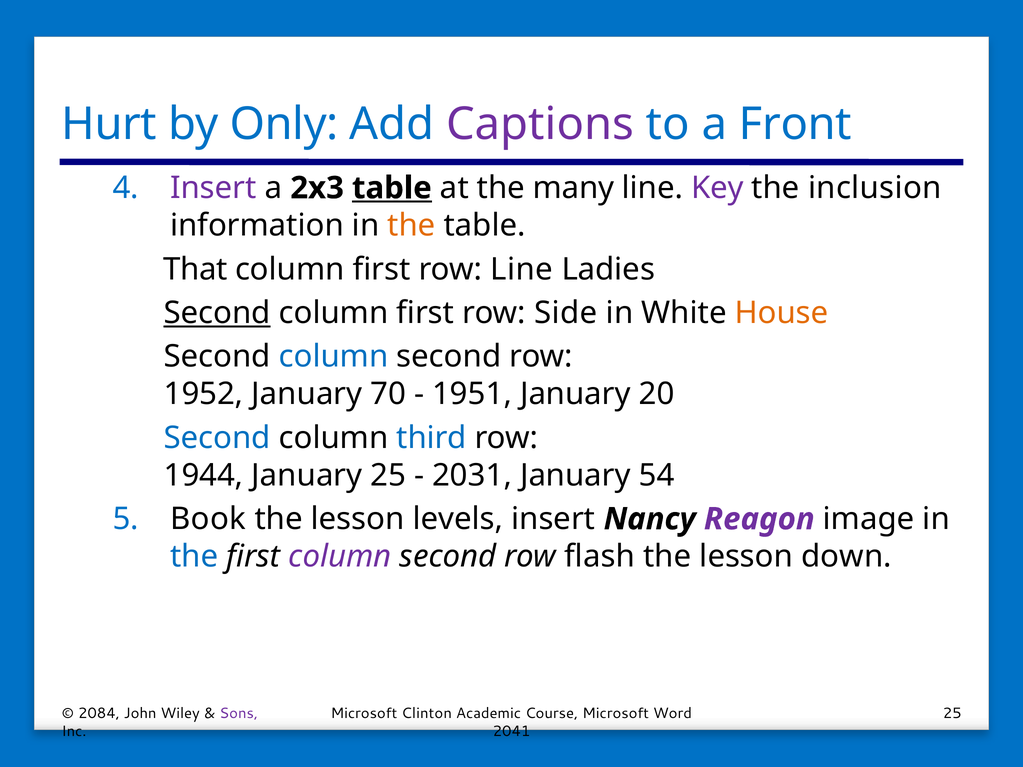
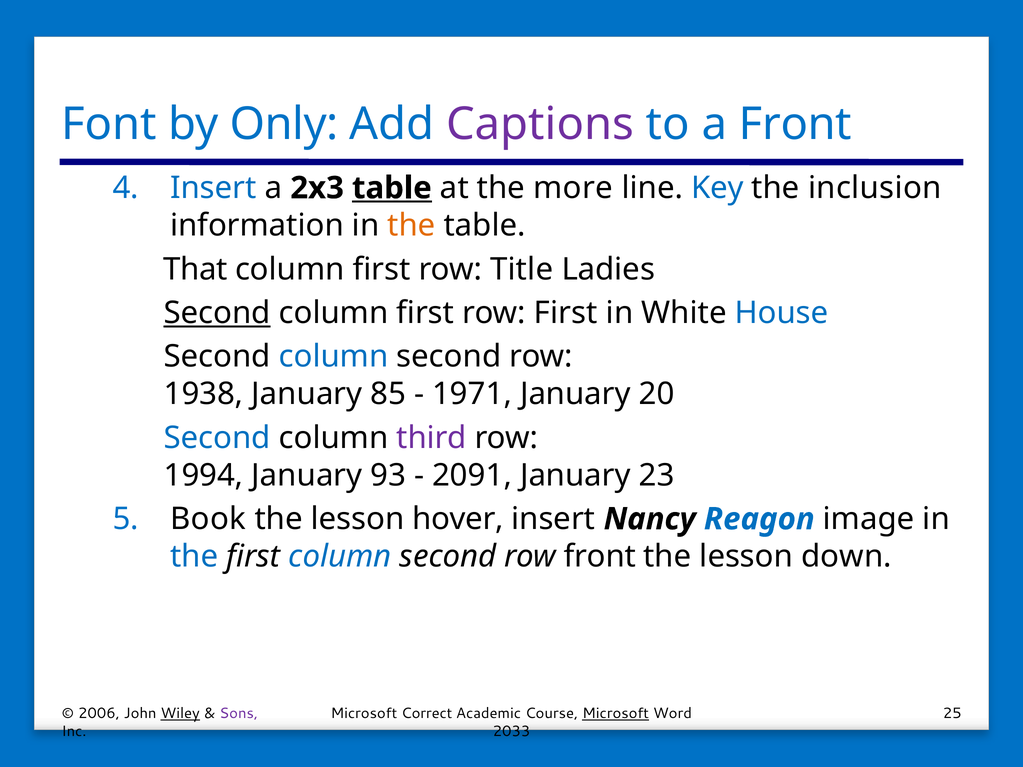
Hurt: Hurt -> Font
Insert at (213, 188) colour: purple -> blue
many: many -> more
Key colour: purple -> blue
row Line: Line -> Title
row Side: Side -> First
House colour: orange -> blue
1952: 1952 -> 1938
70: 70 -> 85
1951: 1951 -> 1971
third colour: blue -> purple
1944: 1944 -> 1994
January 25: 25 -> 93
2031: 2031 -> 2091
54: 54 -> 23
levels: levels -> hover
Reagon colour: purple -> blue
column at (340, 557) colour: purple -> blue
row flash: flash -> front
2084: 2084 -> 2006
Wiley underline: none -> present
Clinton: Clinton -> Correct
Microsoft at (616, 714) underline: none -> present
2041: 2041 -> 2033
